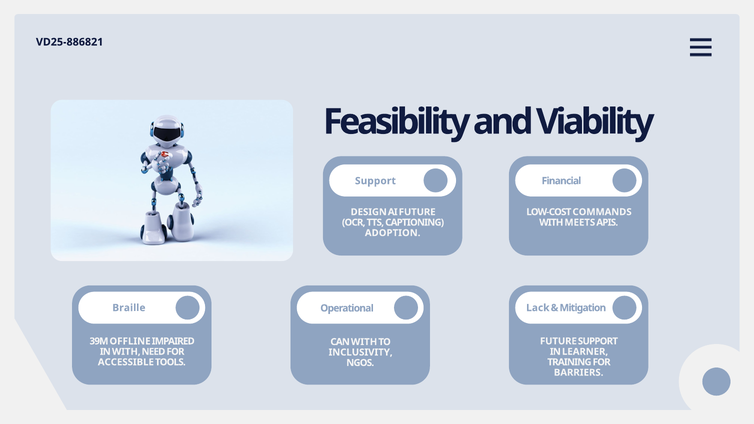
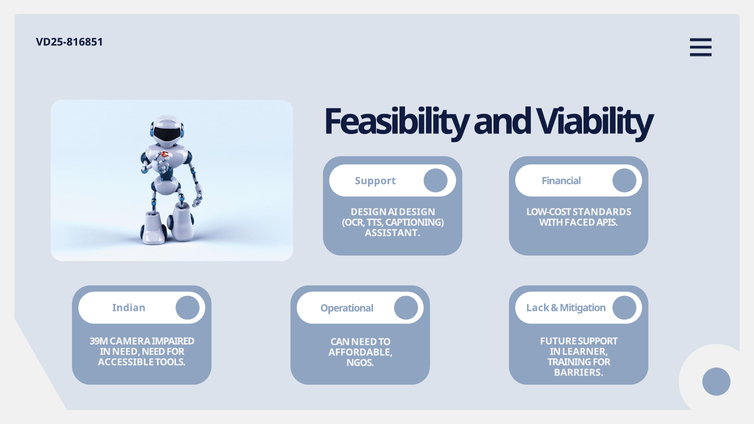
VD25-886821: VD25-886821 -> VD25-816851
COMMANDS: COMMANDS -> STANDARDS
AI FUTURE: FUTURE -> DESIGN
MEETS: MEETS -> FACED
ADOPTION: ADOPTION -> ASSISTANT
Braille: Braille -> Indian
OFFLINE: OFFLINE -> CAMERA
CAN WITH: WITH -> NEED
IN WITH: WITH -> NEED
INCLUSIVITY: INCLUSIVITY -> AFFORDABLE
